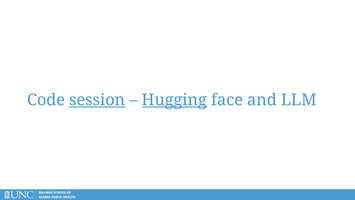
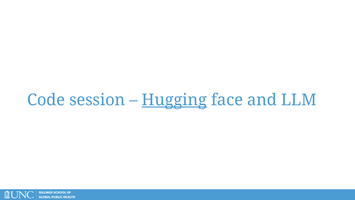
session underline: present -> none
